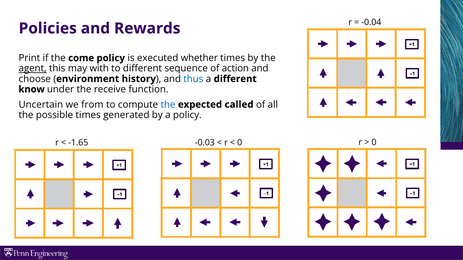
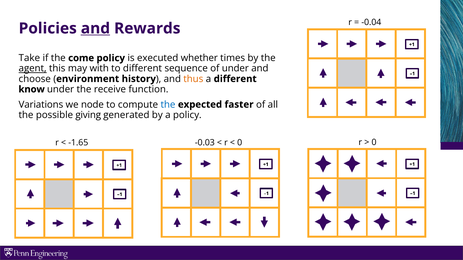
and at (95, 28) underline: none -> present
Print: Print -> Take
of action: action -> under
thus colour: blue -> orange
Uncertain: Uncertain -> Variations
from: from -> node
called: called -> faster
possible times: times -> giving
